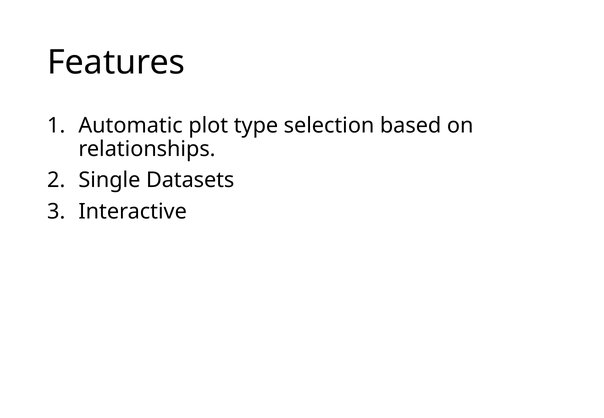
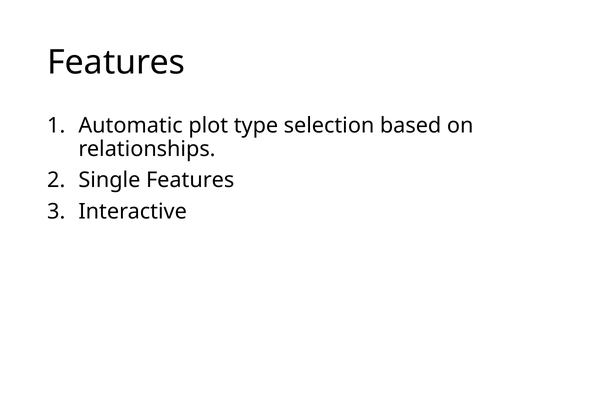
Single Datasets: Datasets -> Features
